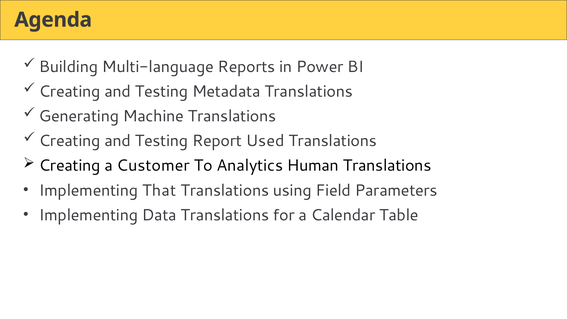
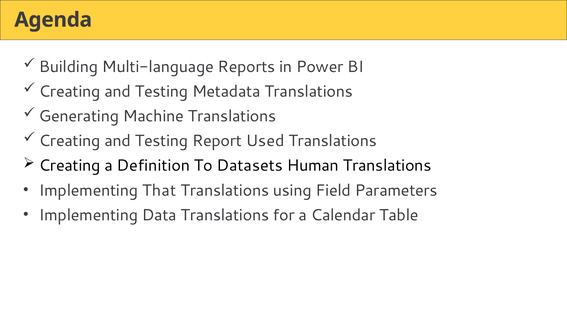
Customer: Customer -> Definition
Analytics: Analytics -> Datasets
